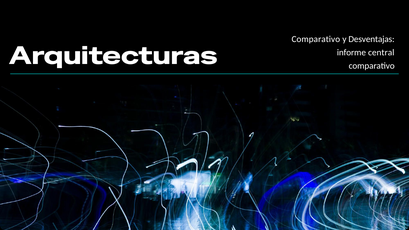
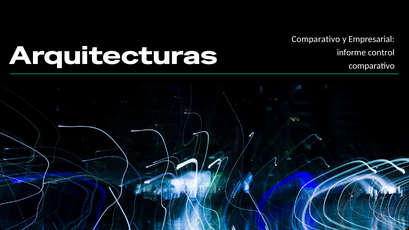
Desventajas: Desventajas -> Empresarial
central: central -> control
